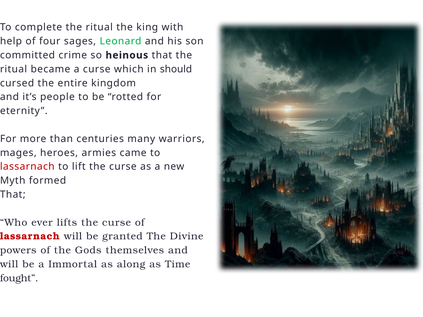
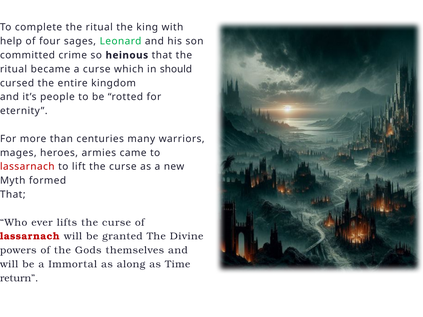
fought: fought -> return
